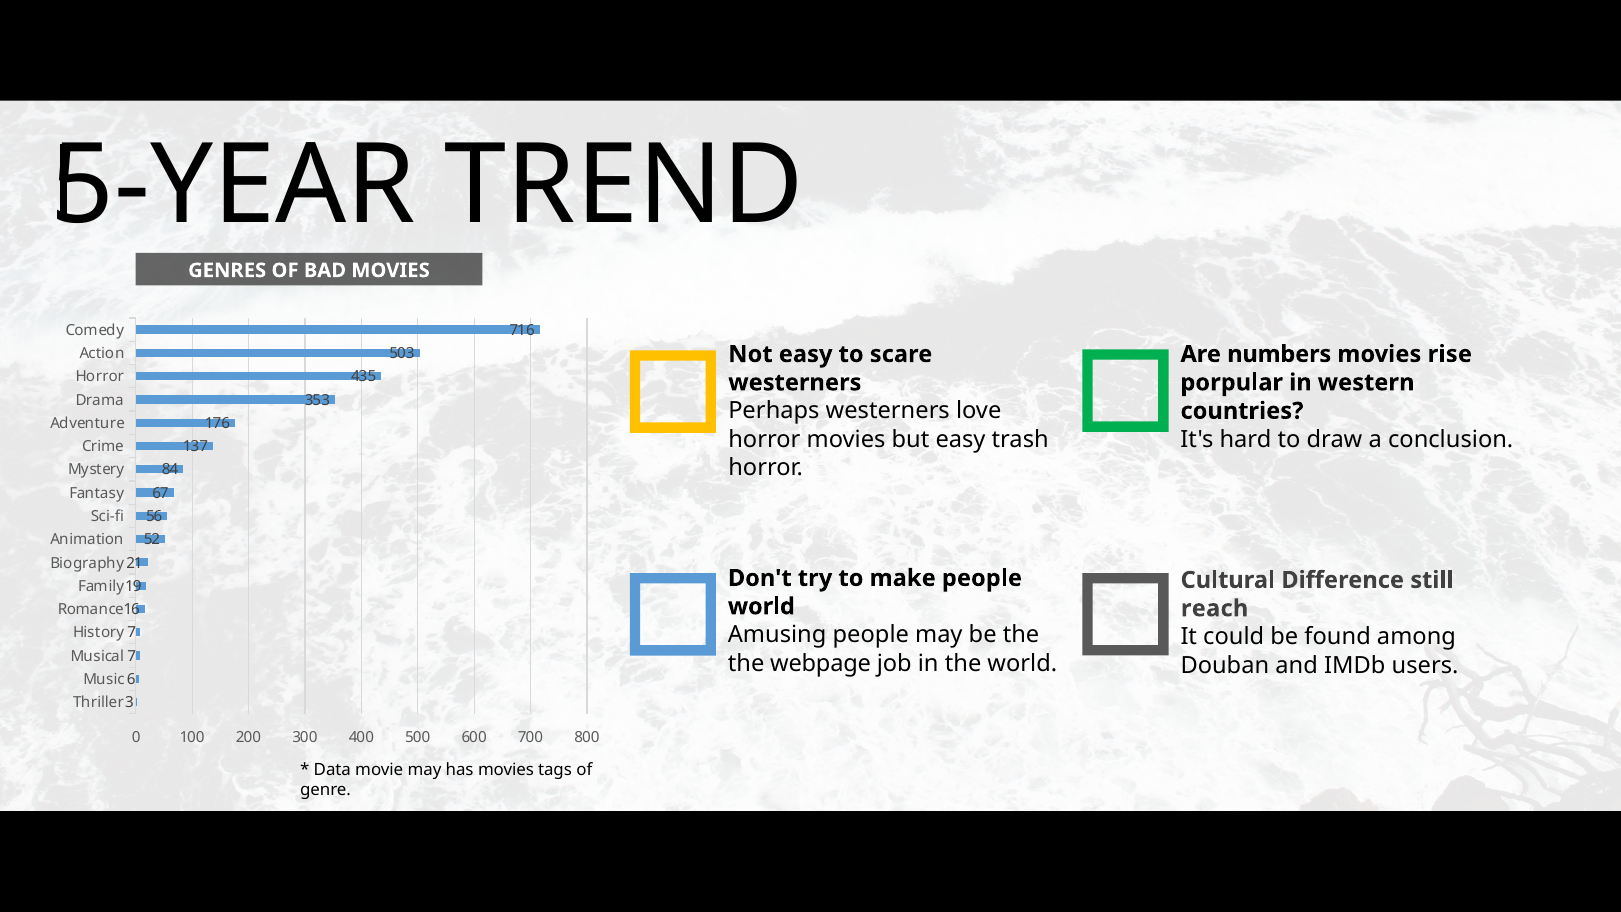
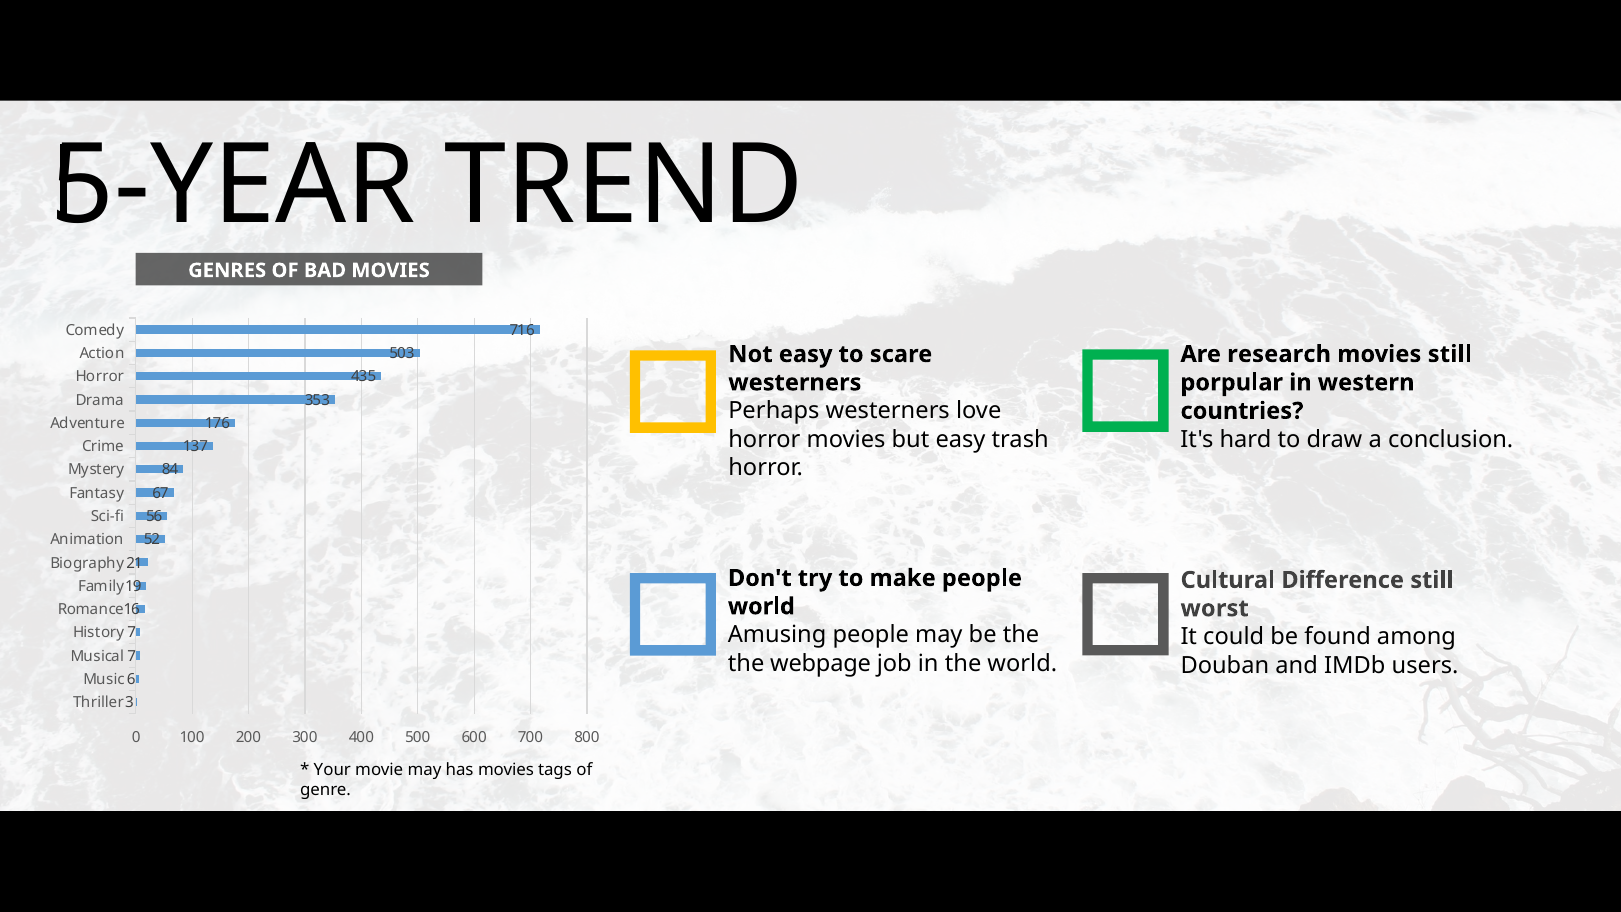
numbers: numbers -> research
movies rise: rise -> still
reach: reach -> worst
Data: Data -> Your
